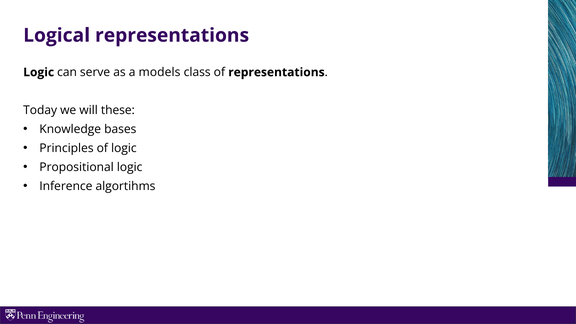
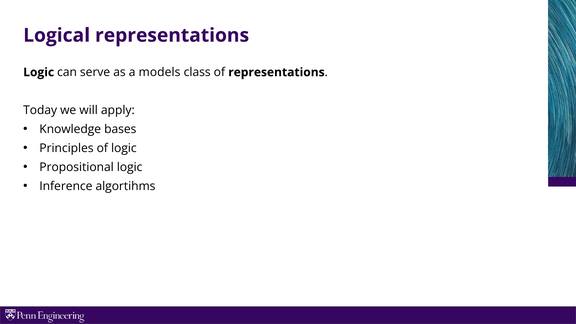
these: these -> apply
